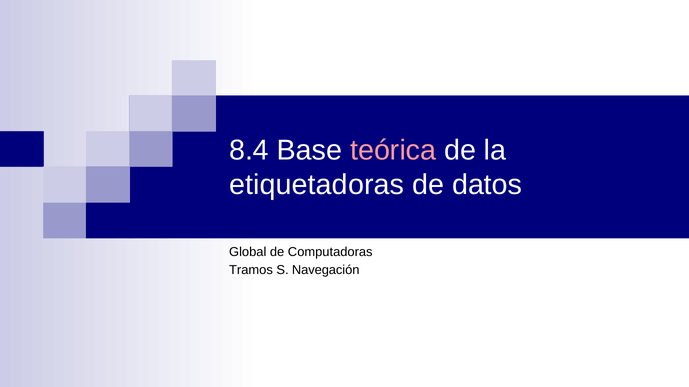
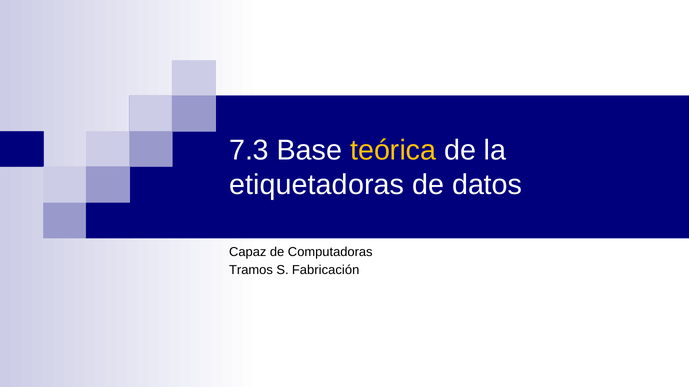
8.4: 8.4 -> 7.3
teórica colour: pink -> yellow
Global: Global -> Capaz
Navegación: Navegación -> Fabricación
